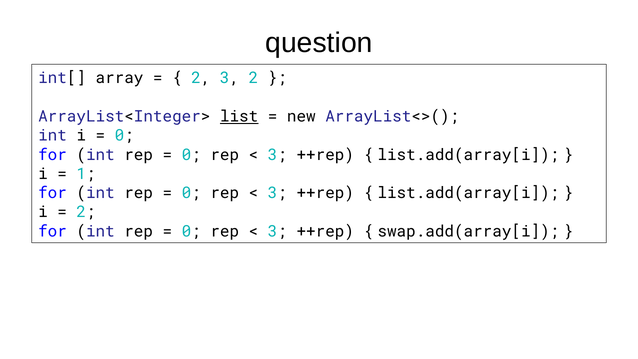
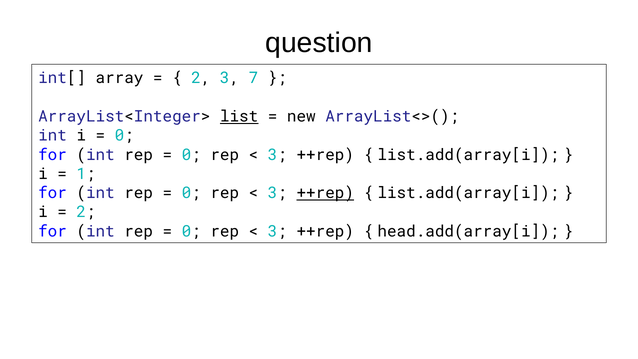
3 2: 2 -> 7
++rep at (325, 193) underline: none -> present
swap.add(array[i: swap.add(array[i -> head.add(array[i
